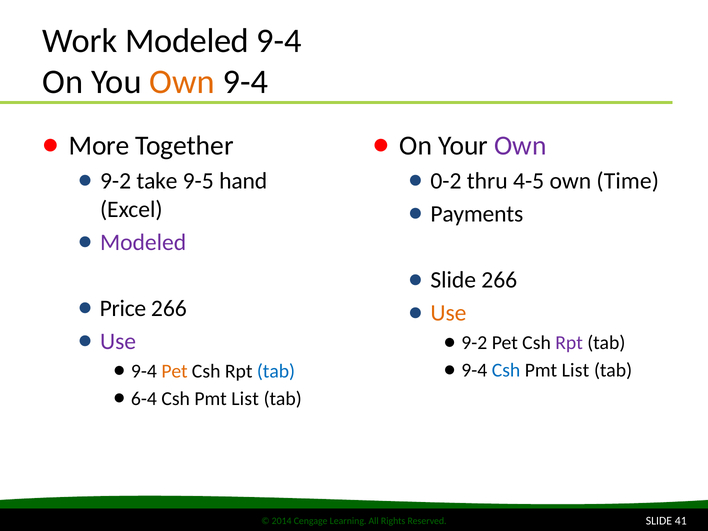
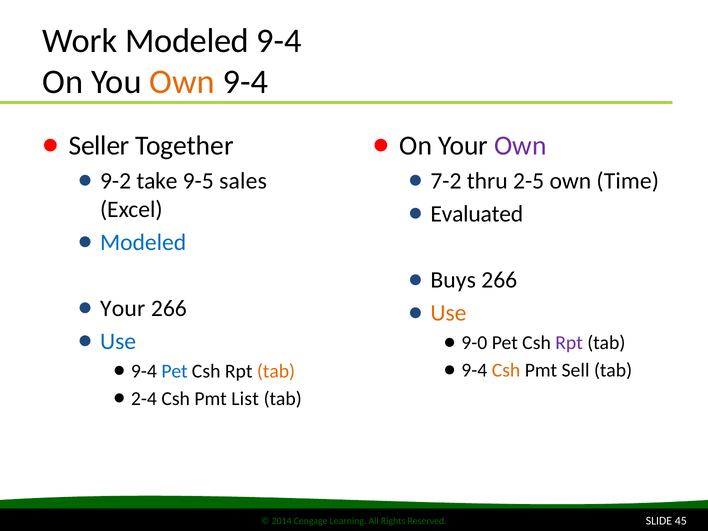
More: More -> Seller
hand: hand -> sales
0-2: 0-2 -> 7-2
4-5: 4-5 -> 2-5
Payments: Payments -> Evaluated
Modeled at (143, 242) colour: purple -> blue
Slide at (453, 280): Slide -> Buys
Price at (123, 308): Price -> Your
Use at (118, 341) colour: purple -> blue
9-2 at (474, 343): 9-2 -> 9-0
Csh at (506, 370) colour: blue -> orange
List at (575, 370): List -> Sell
Pet at (175, 371) colour: orange -> blue
tab at (276, 371) colour: blue -> orange
6-4: 6-4 -> 2-4
41: 41 -> 45
